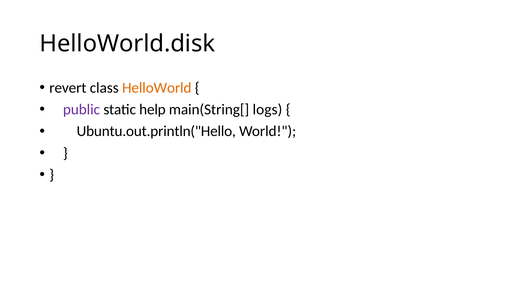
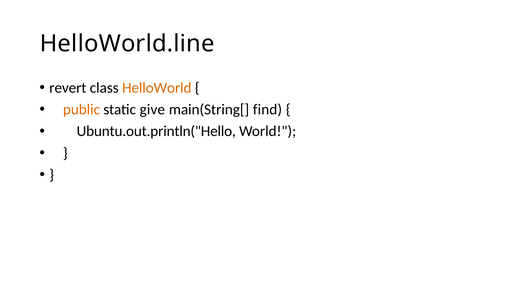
HelloWorld.disk: HelloWorld.disk -> HelloWorld.line
public colour: purple -> orange
help: help -> give
logs: logs -> find
